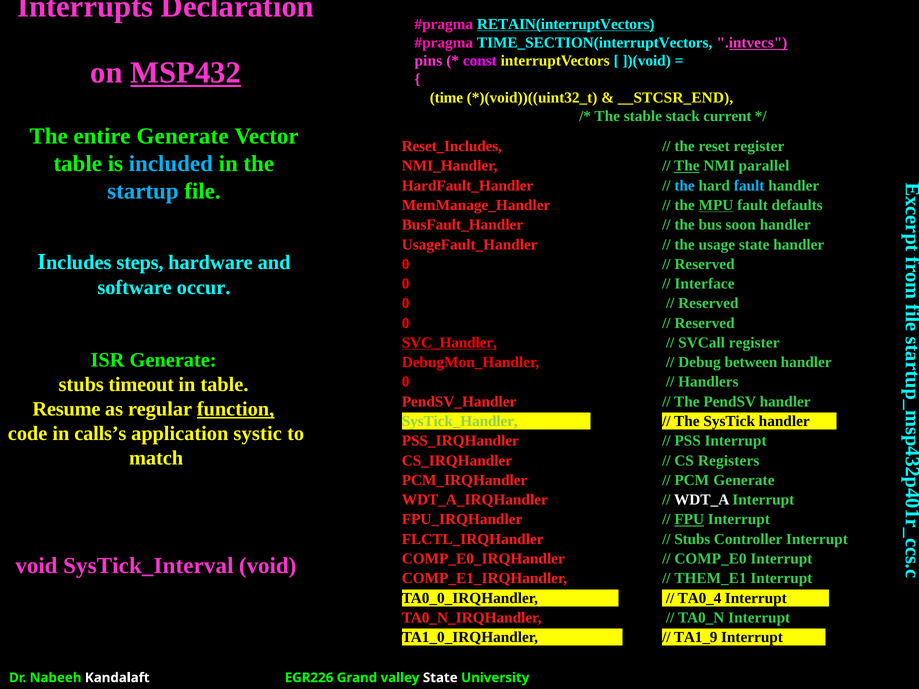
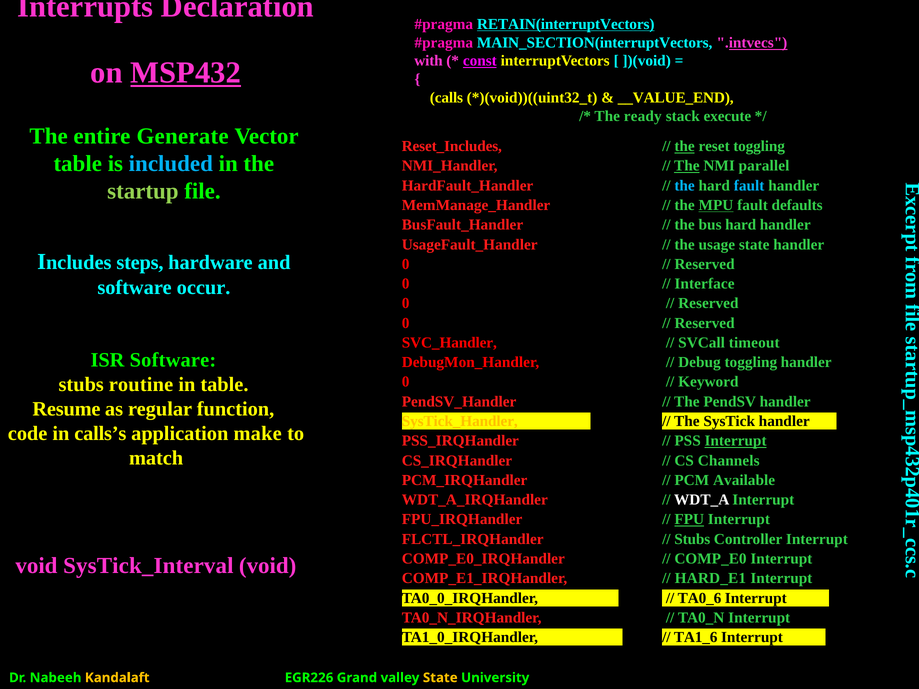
TIME_SECTION(interruptVectors: TIME_SECTION(interruptVectors -> MAIN_SECTION(interruptVectors
pins: pins -> with
const underline: none -> present
time: time -> calls
__STCSR_END: __STCSR_END -> __VALUE_END
stable: stable -> ready
current: current -> execute
the at (685, 146) underline: none -> present
reset register: register -> toggling
startup colour: light blue -> light green
bus soon: soon -> hard
SVC_Handler underline: present -> none
SVCall register: register -> timeout
ISR Generate: Generate -> Software
Debug between: between -> toggling
Handlers: Handlers -> Keyword
timeout: timeout -> routine
function underline: present -> none
SysTick_Handler colour: light green -> yellow
systic: systic -> make
Interrupt at (736, 441) underline: none -> present
Registers: Registers -> Channels
PCM Generate: Generate -> Available
THEM_E1: THEM_E1 -> HARD_E1
TA0_4: TA0_4 -> TA0_6
TA1_9: TA1_9 -> TA1_6
Kandalaft colour: white -> yellow
State at (440, 678) colour: white -> yellow
